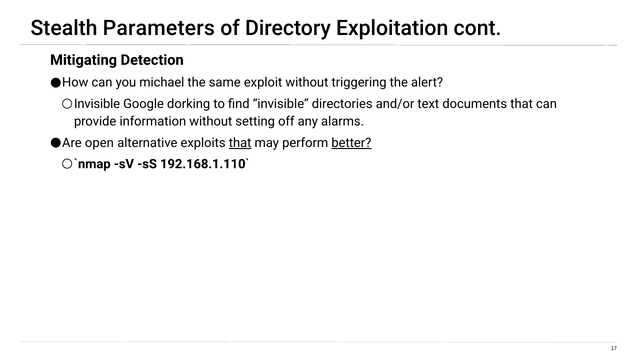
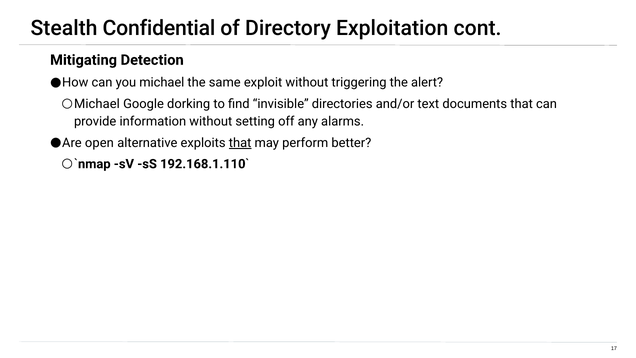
Parameters: Parameters -> Confidential
Invisible at (97, 104): Invisible -> Michael
better underline: present -> none
